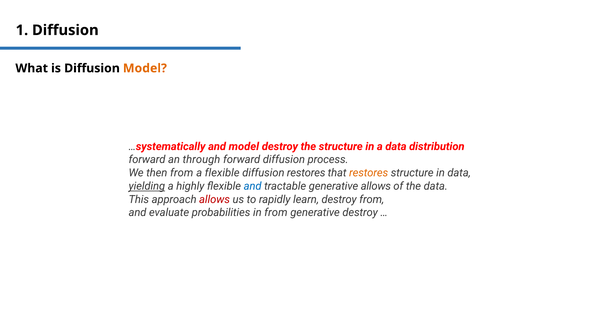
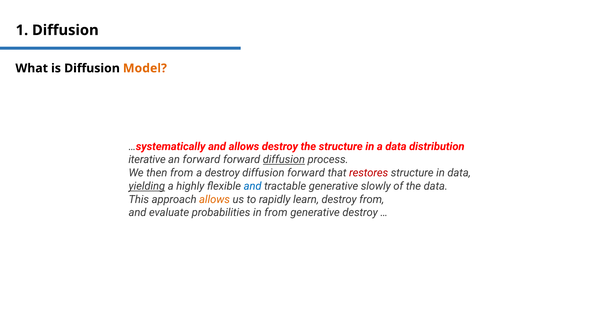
and model: model -> allows
forward at (147, 160): forward -> iterative
an through: through -> forward
diffusion at (284, 160) underline: none -> present
a flexible: flexible -> destroy
diffusion restores: restores -> forward
restores at (369, 173) colour: orange -> red
generative allows: allows -> slowly
allows at (215, 200) colour: red -> orange
